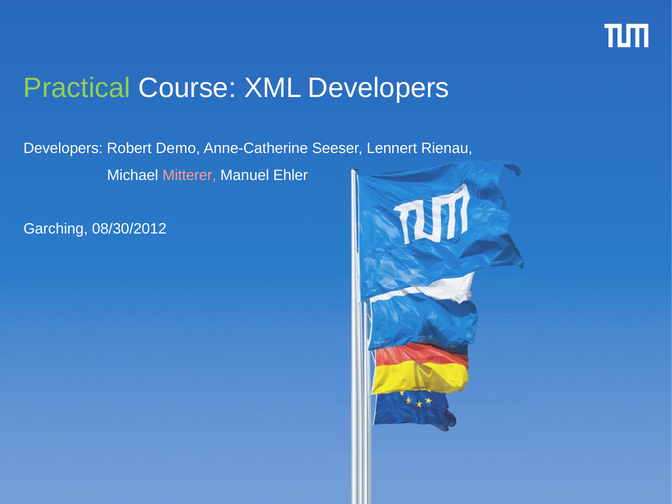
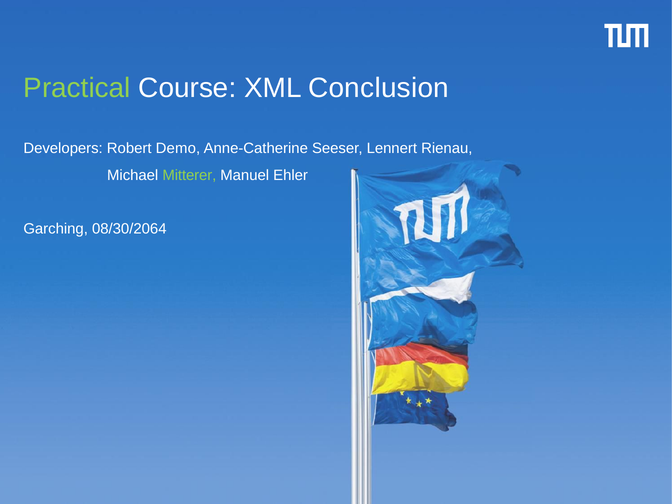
XML Developers: Developers -> Conclusion
Mitterer colour: pink -> light green
08/30/2012: 08/30/2012 -> 08/30/2064
